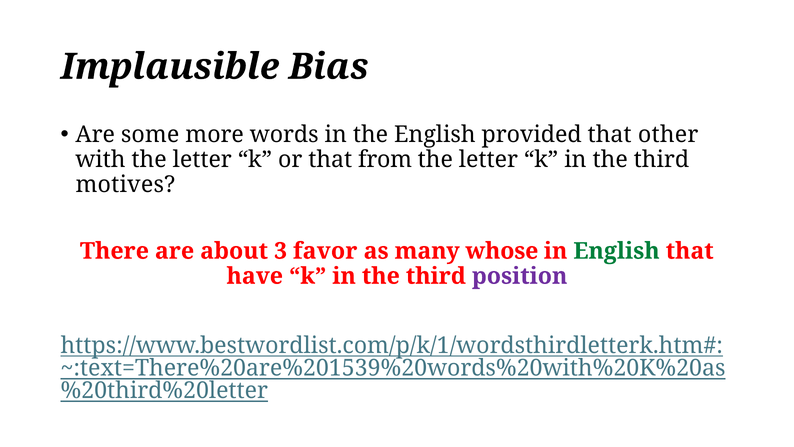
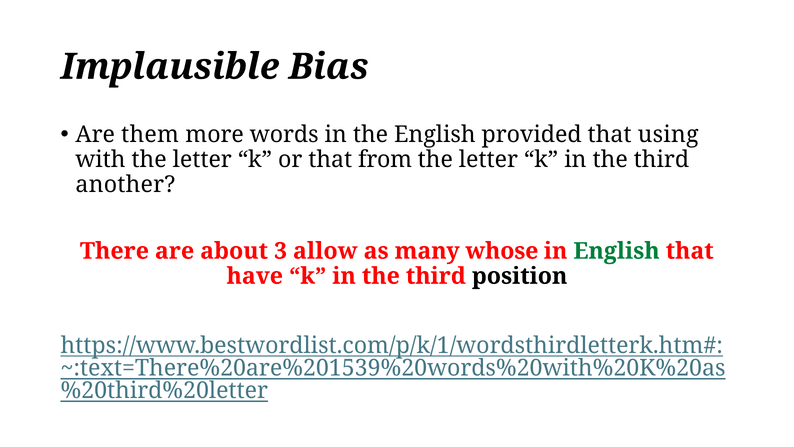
some: some -> them
other: other -> using
motives: motives -> another
favor: favor -> allow
position colour: purple -> black
